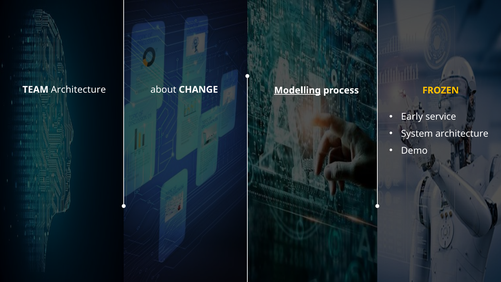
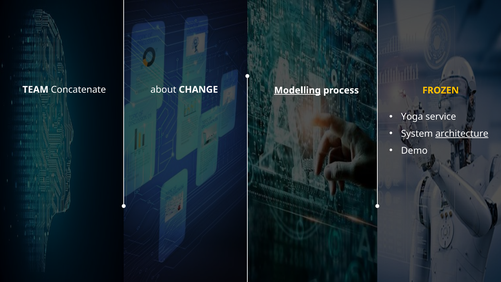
TEAM Architecture: Architecture -> Concatenate
Early: Early -> Yoga
architecture at (462, 134) underline: none -> present
